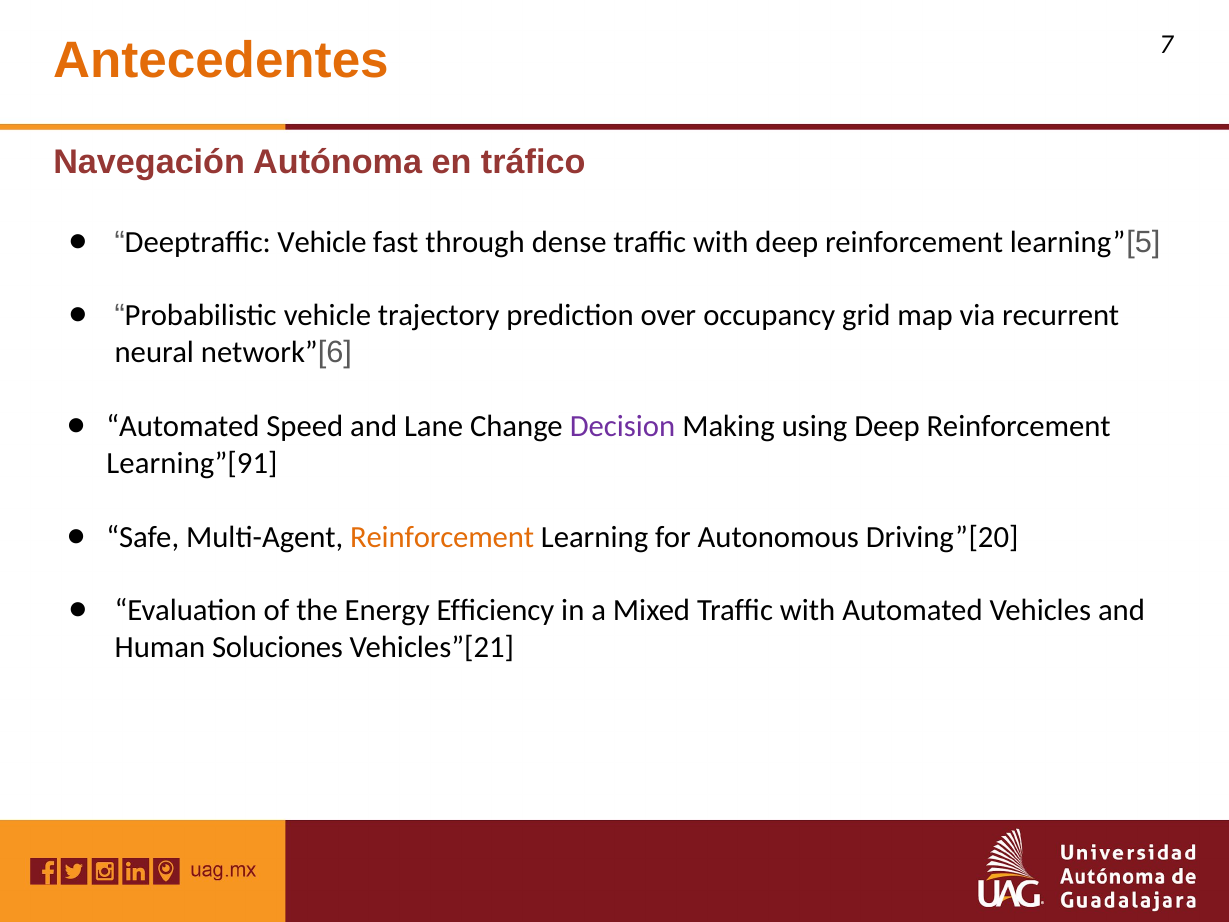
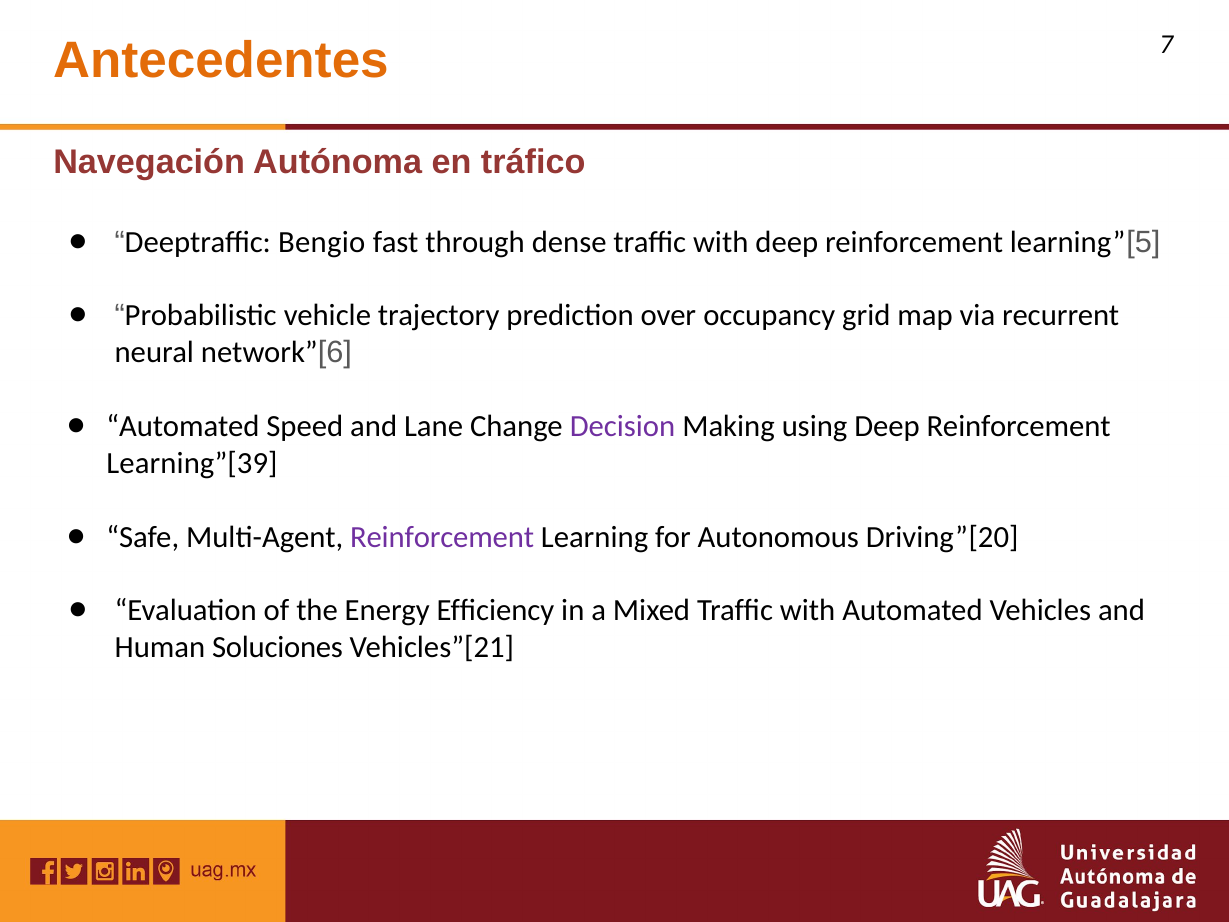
Deeptraffic Vehicle: Vehicle -> Bengio
Learning”[91: Learning”[91 -> Learning”[39
Reinforcement at (442, 537) colour: orange -> purple
